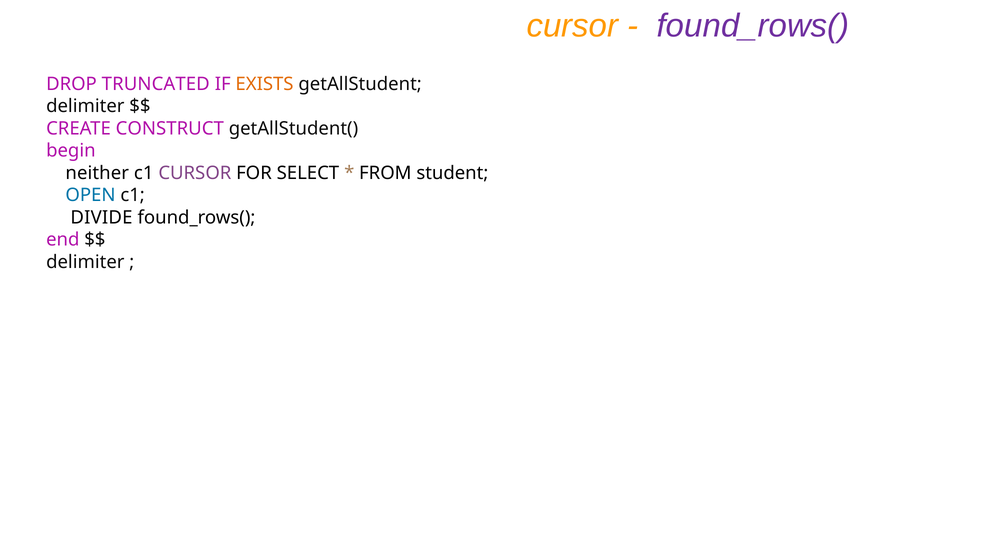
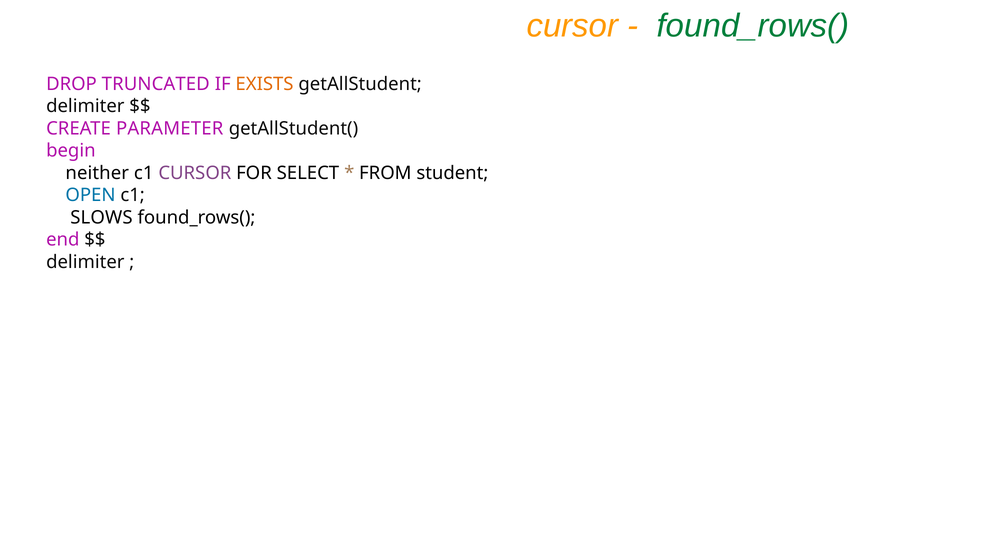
found_rows( at (753, 26) colour: purple -> green
CONSTRUCT: CONSTRUCT -> PARAMETER
DIVIDE: DIVIDE -> SLOWS
